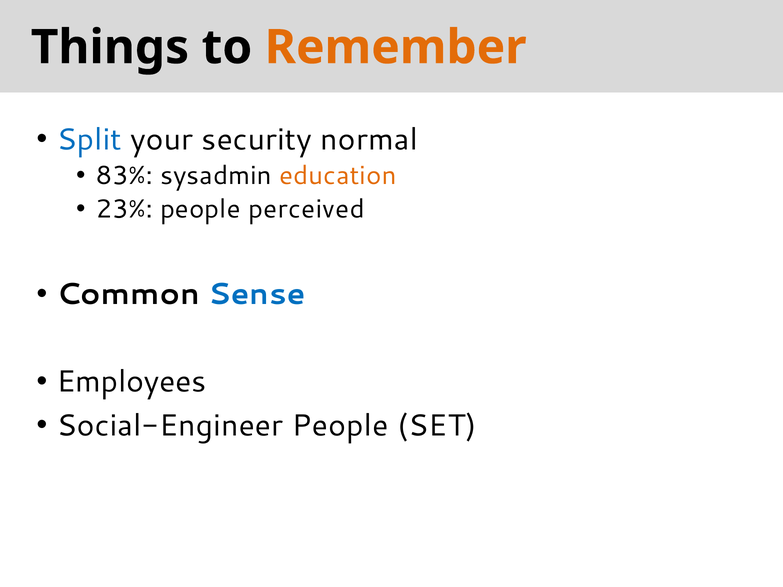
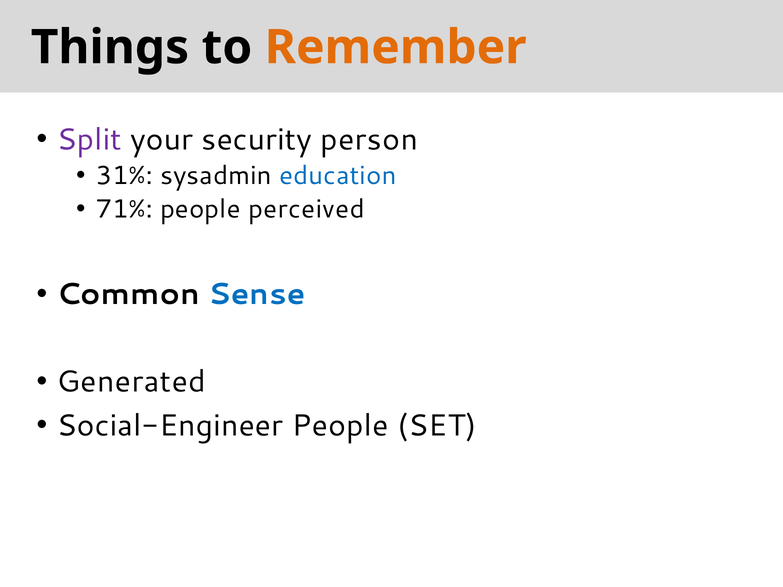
Split colour: blue -> purple
normal: normal -> person
83%: 83% -> 31%
education colour: orange -> blue
23%: 23% -> 71%
Employees: Employees -> Generated
